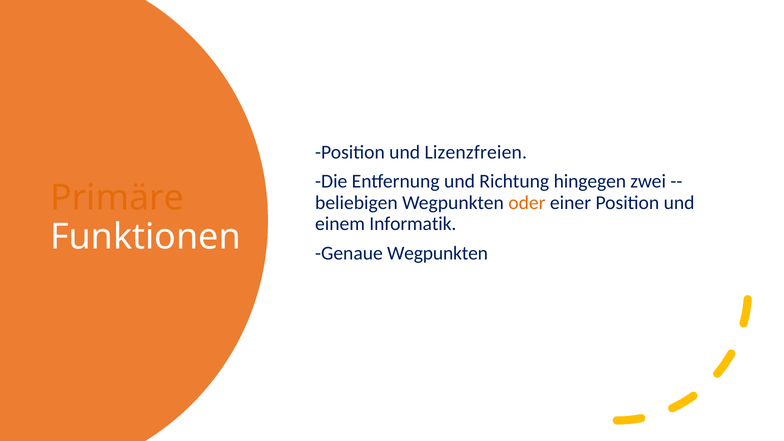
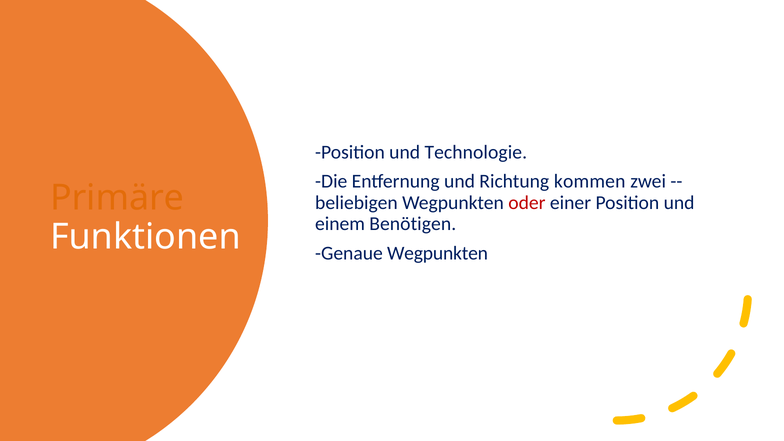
Lizenzfreien: Lizenzfreien -> Technologie
hingegen: hingegen -> kommen
oder colour: orange -> red
Informatik: Informatik -> Benötigen
